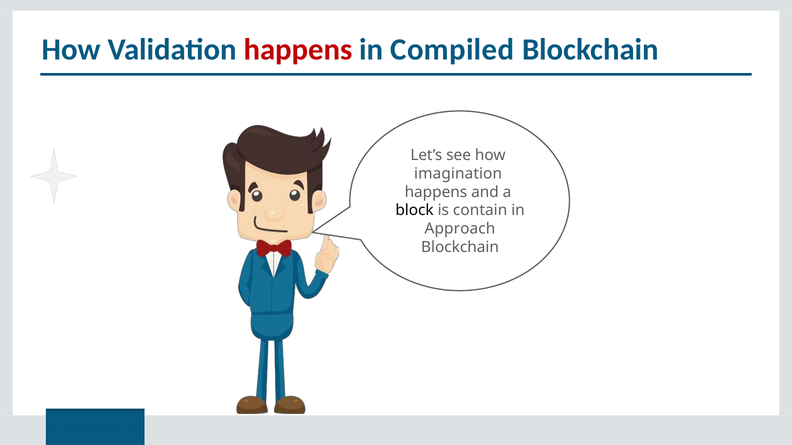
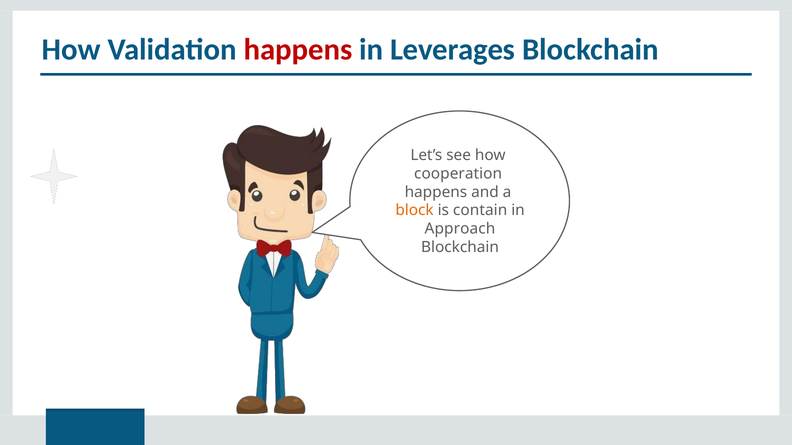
Compiled: Compiled -> Leverages
imagination: imagination -> cooperation
block colour: black -> orange
